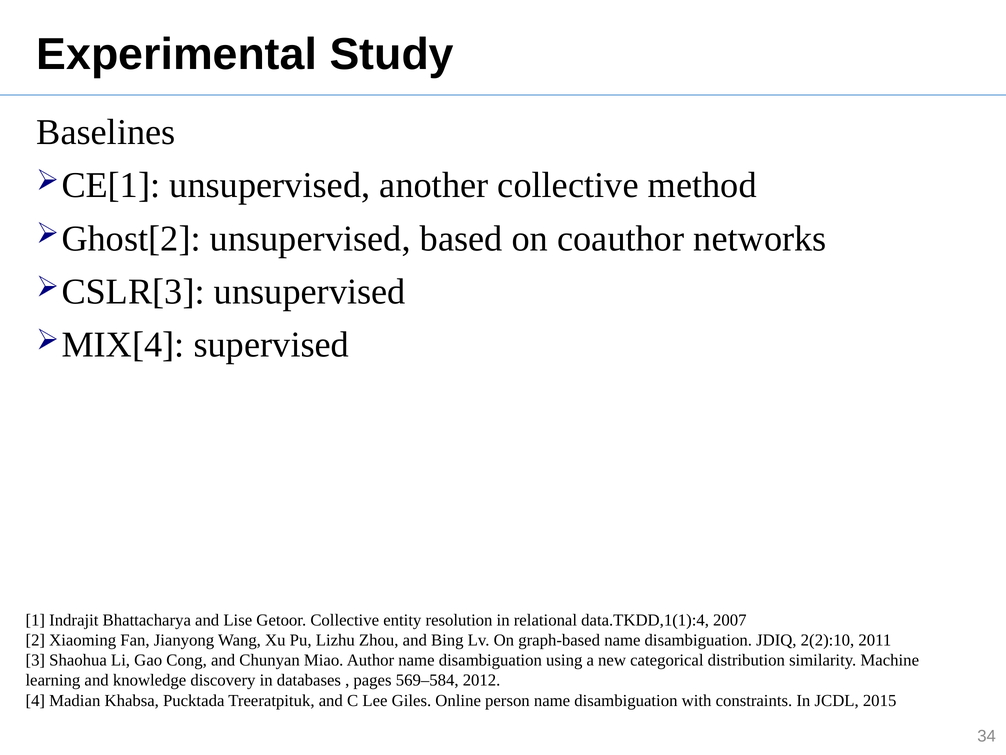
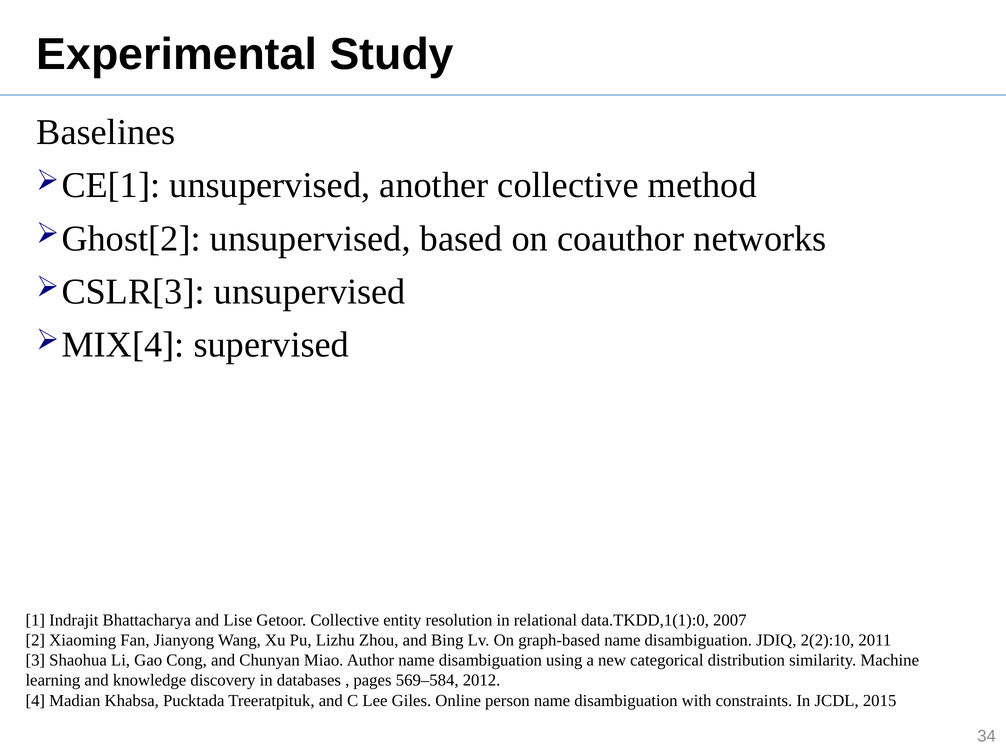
data.TKDD,1(1):4: data.TKDD,1(1):4 -> data.TKDD,1(1):0
